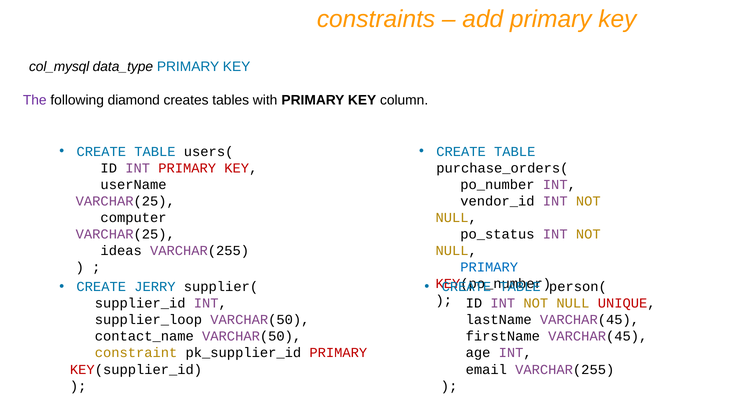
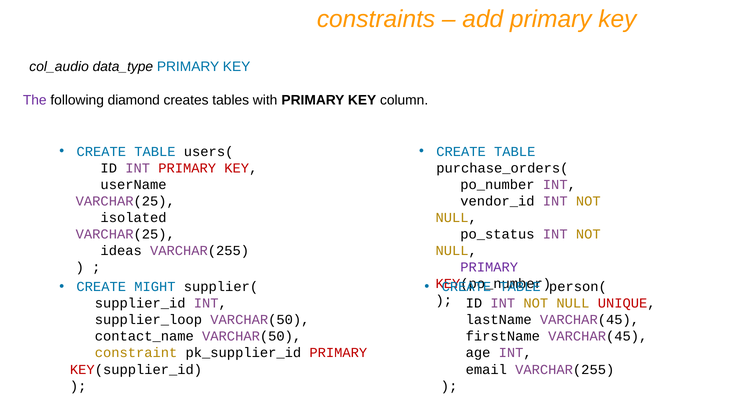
col_mysql: col_mysql -> col_audio
computer: computer -> isolated
PRIMARY at (489, 267) colour: blue -> purple
JERRY: JERRY -> MIGHT
